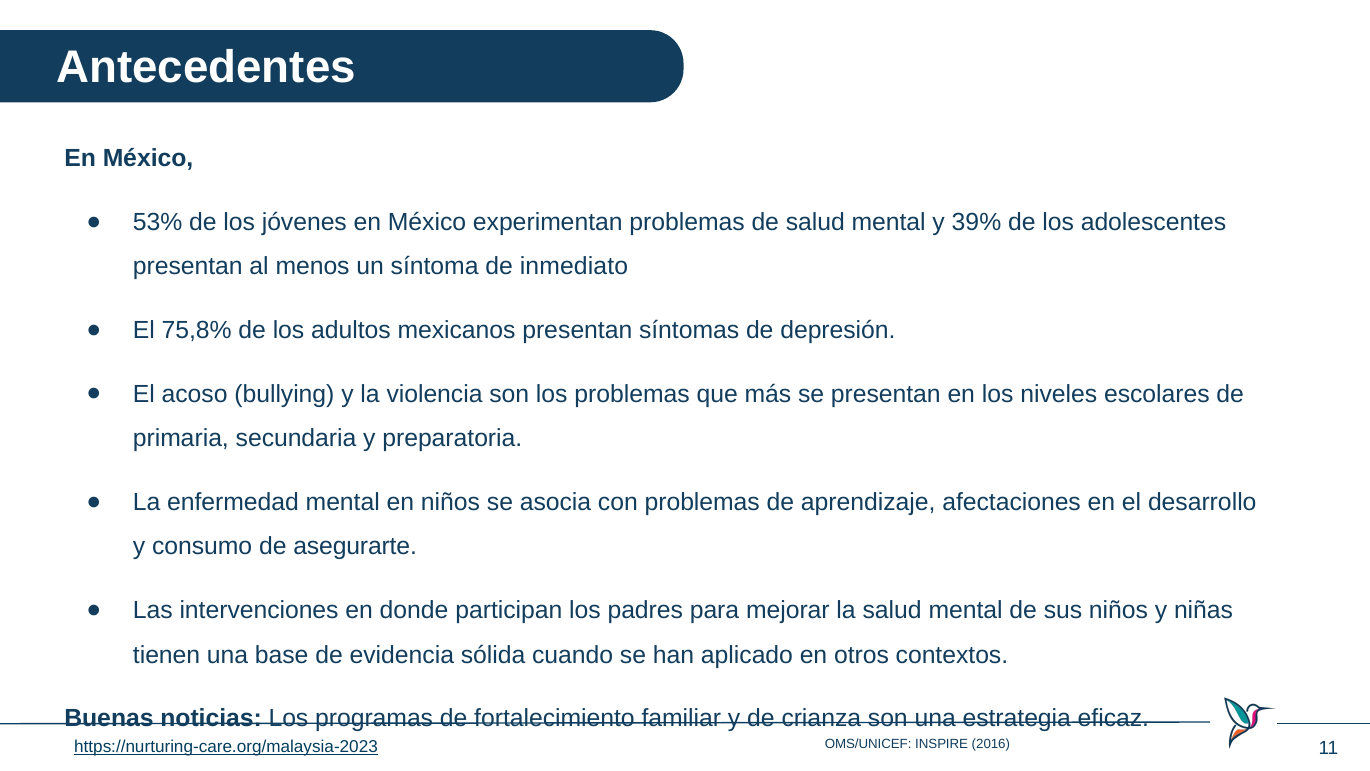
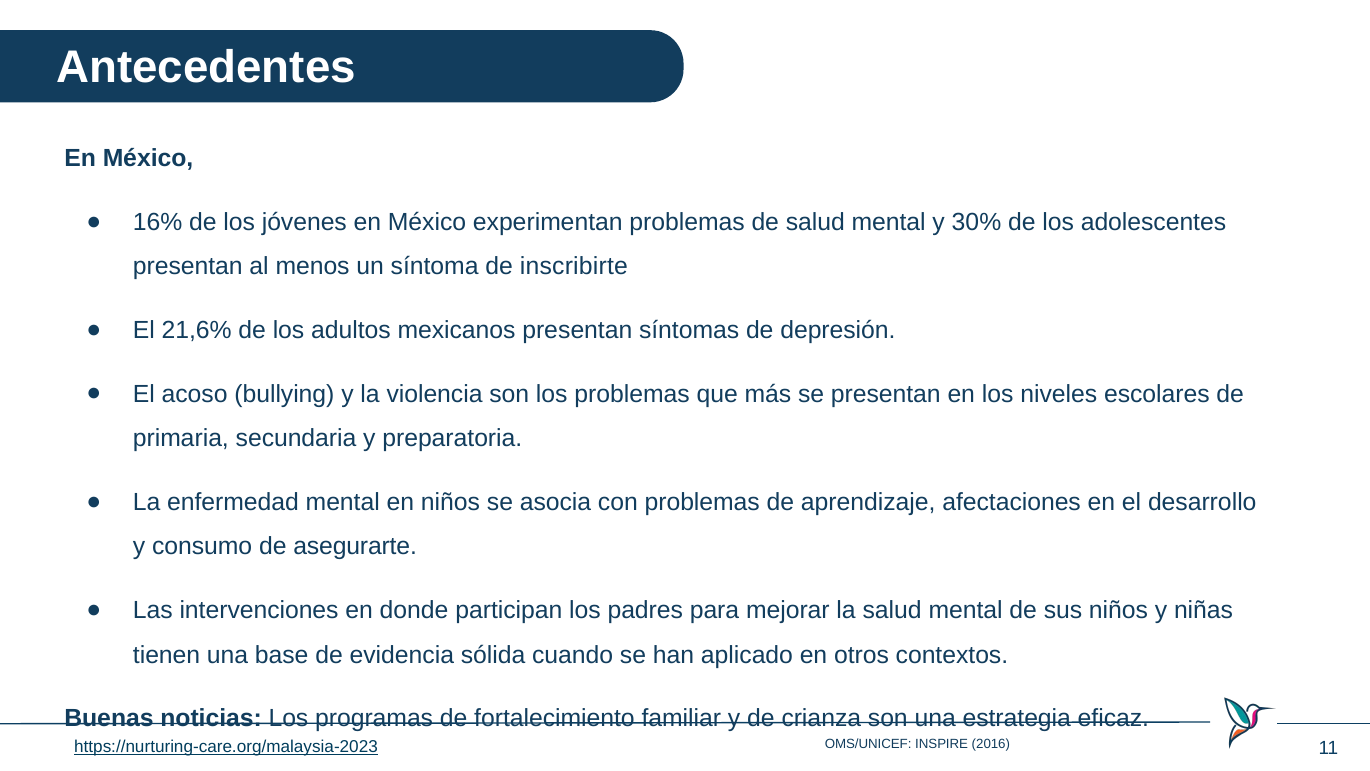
53%: 53% -> 16%
39%: 39% -> 30%
inmediato: inmediato -> inscribirte
75,8%: 75,8% -> 21,6%
